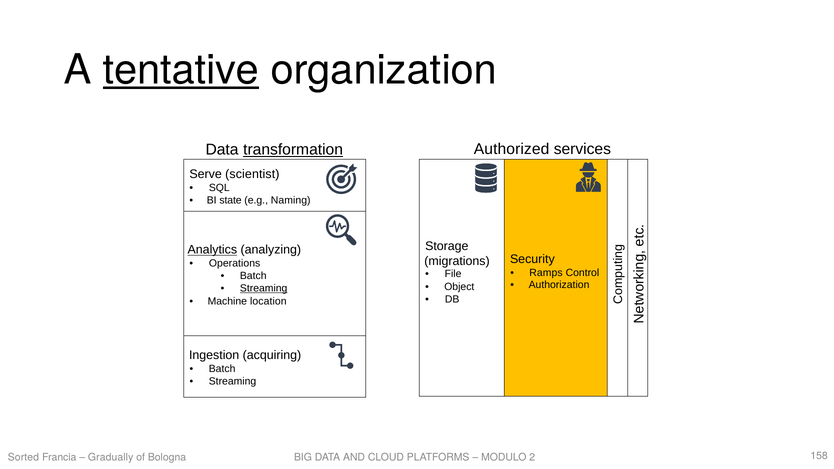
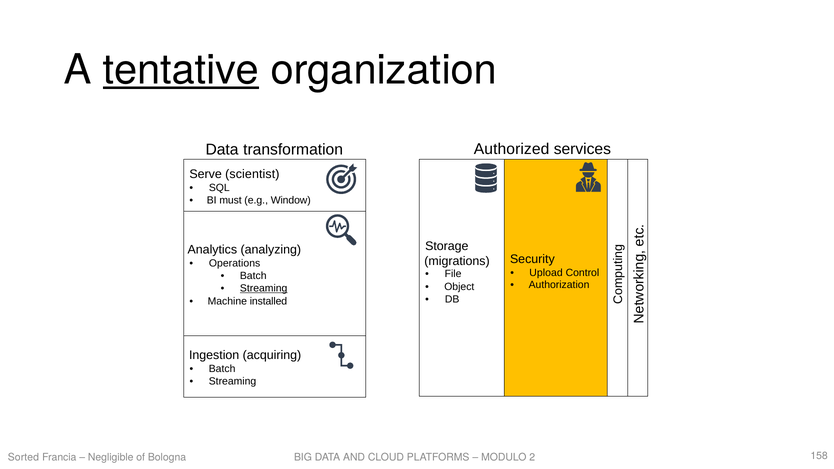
transformation underline: present -> none
state: state -> must
Naming: Naming -> Window
Analytics underline: present -> none
Ramps: Ramps -> Upload
location: location -> installed
Gradually: Gradually -> Negligible
